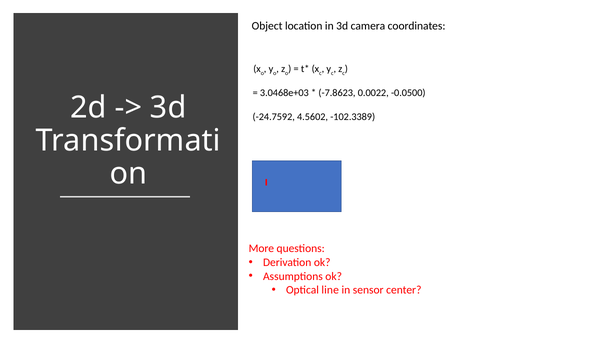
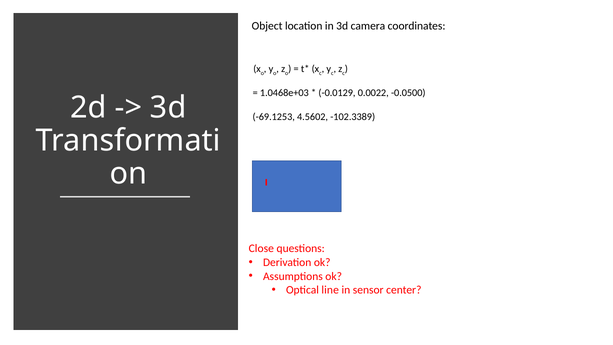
3.0468e+03: 3.0468e+03 -> 1.0468e+03
-7.8623: -7.8623 -> -0.0129
-24.7592: -24.7592 -> -69.1253
More: More -> Close
